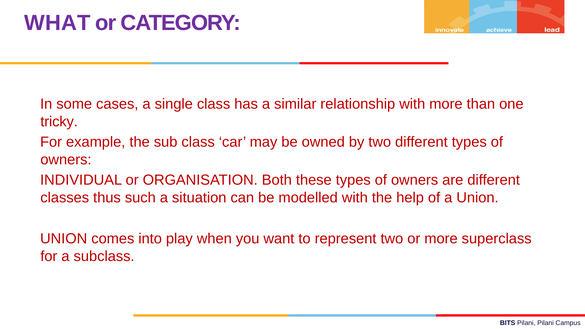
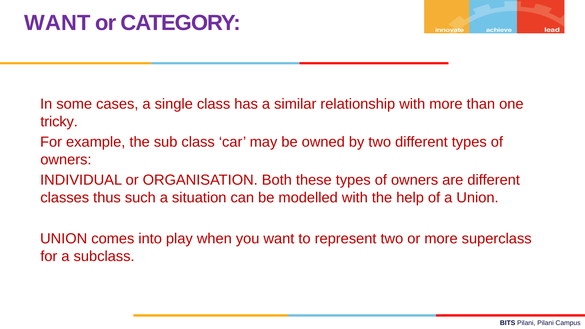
WHAT at (57, 23): WHAT -> WANT
